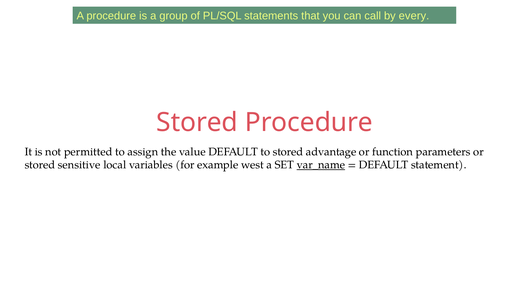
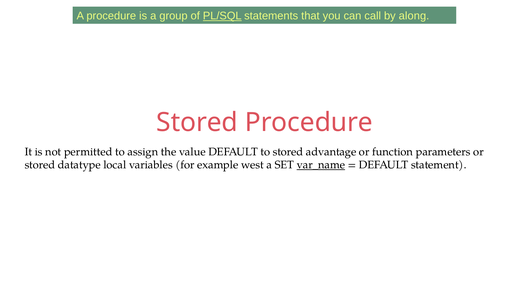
PL/SQL underline: none -> present
every: every -> along
sensitive: sensitive -> datatype
